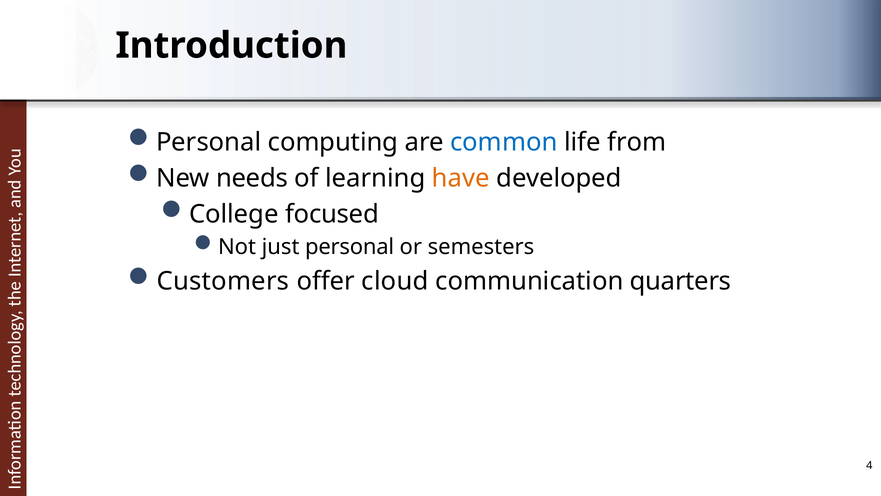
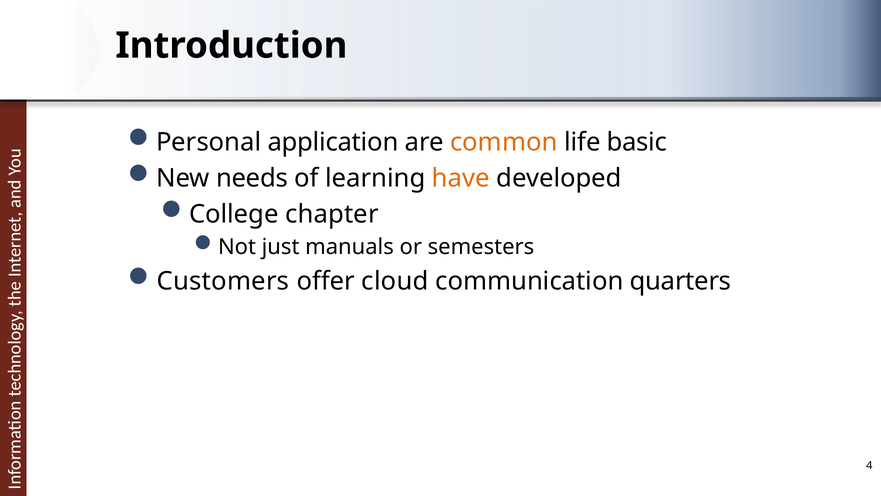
computing: computing -> application
common colour: blue -> orange
from: from -> basic
focused: focused -> chapter
just personal: personal -> manuals
